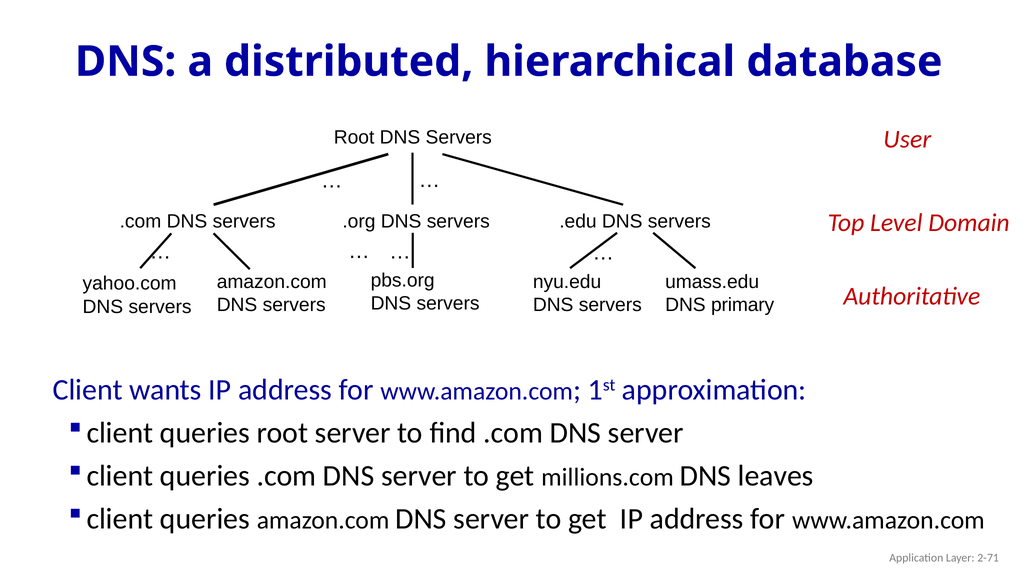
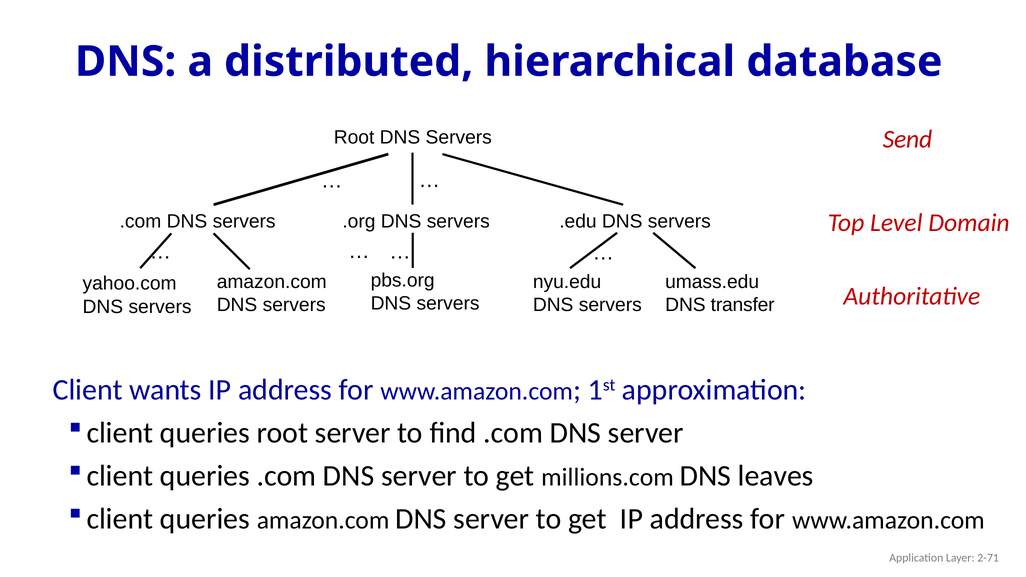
User: User -> Send
primary: primary -> transfer
